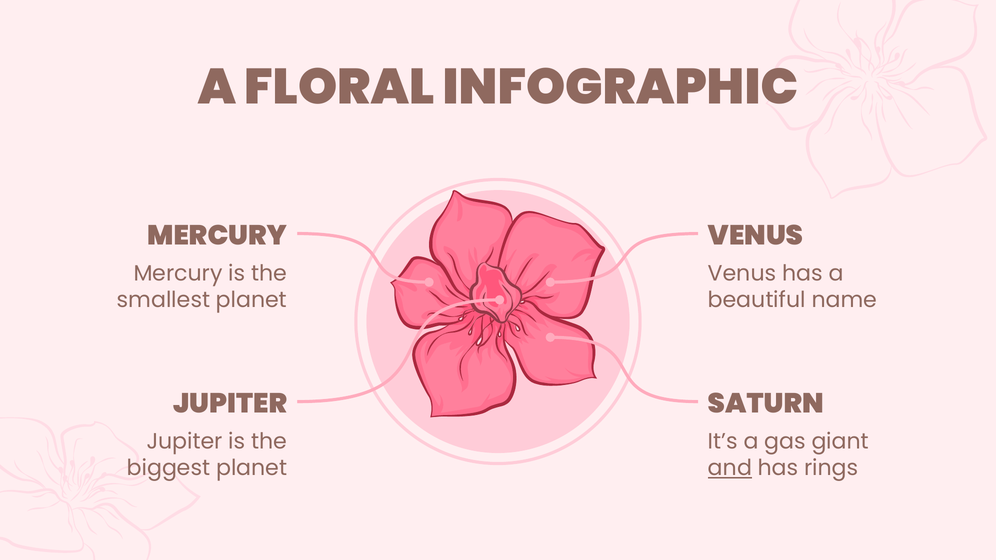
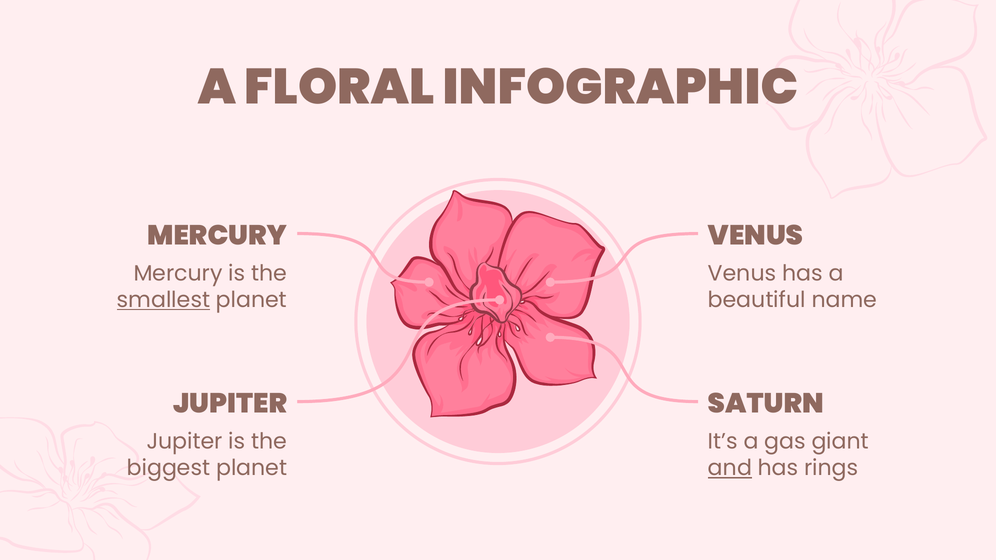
smallest underline: none -> present
